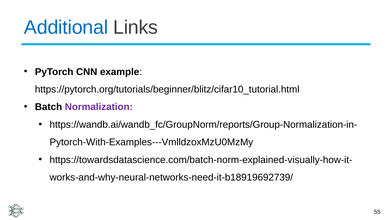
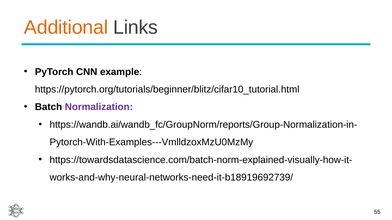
Additional colour: blue -> orange
